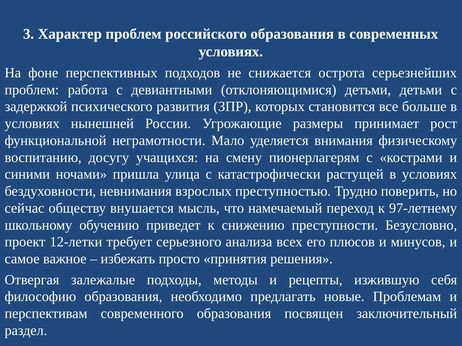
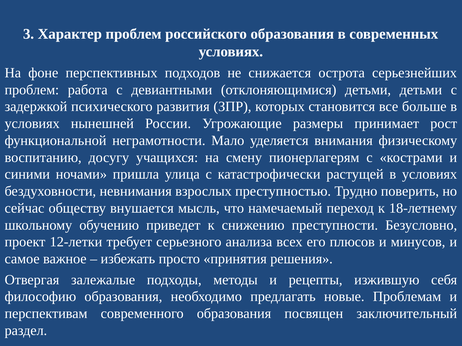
97-летнему: 97-летнему -> 18-летнему
